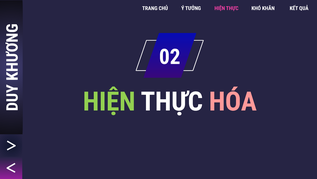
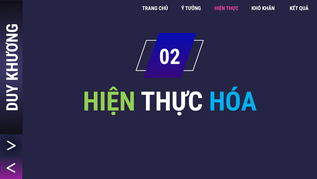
HÓA colour: pink -> light blue
